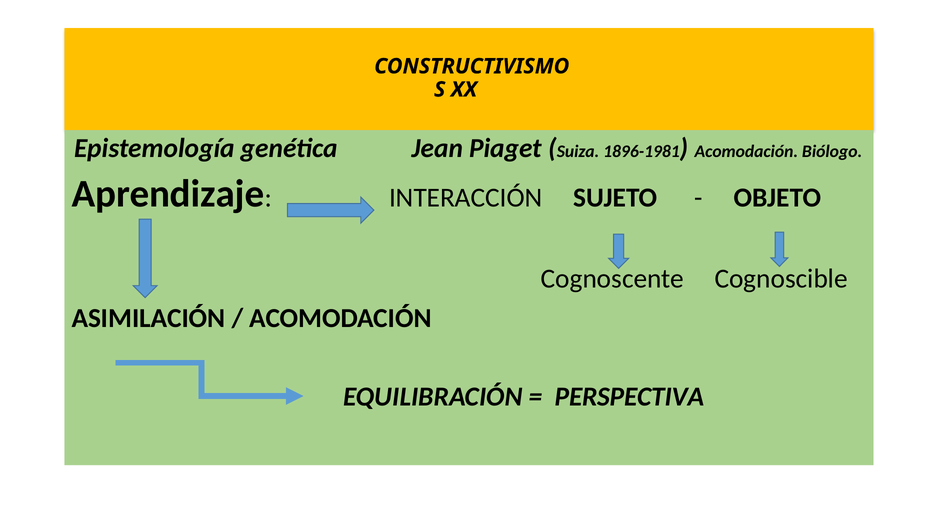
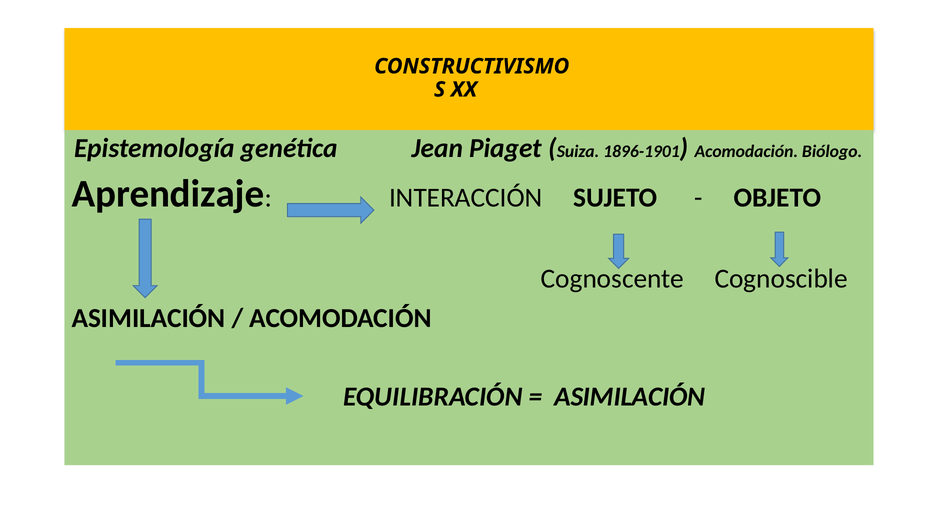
1896-1981: 1896-1981 -> 1896-1901
PERSPECTIVA at (630, 396): PERSPECTIVA -> ASIMILACIÓN
